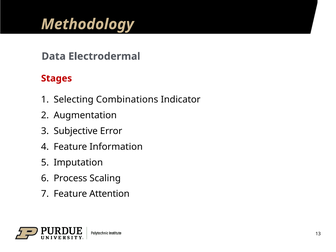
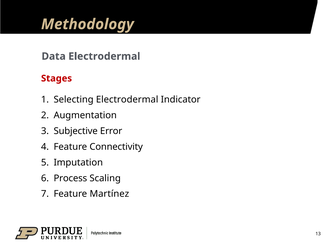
Selecting Combinations: Combinations -> Electrodermal
Information: Information -> Connectivity
Attention: Attention -> Martínez
